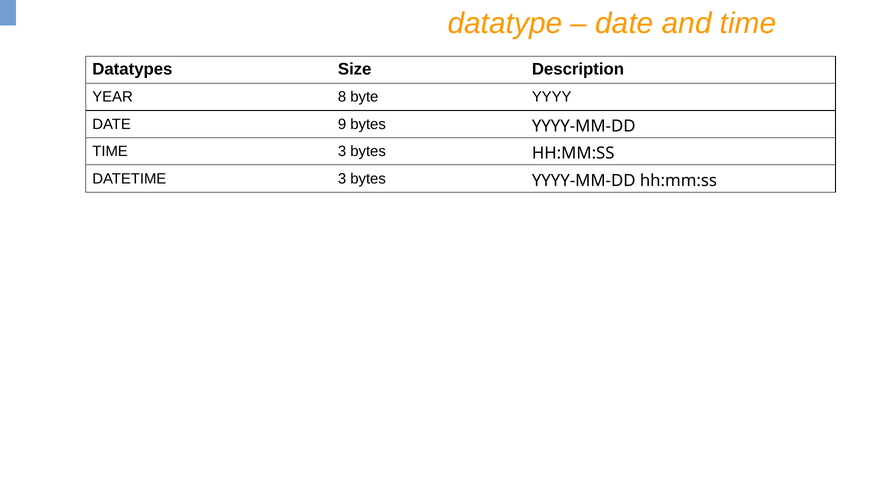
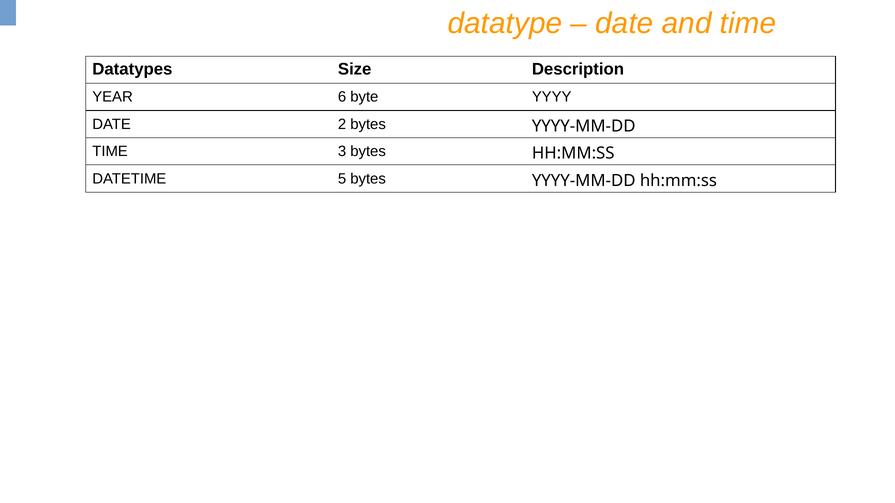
8: 8 -> 6
9: 9 -> 2
DATETIME 3: 3 -> 5
